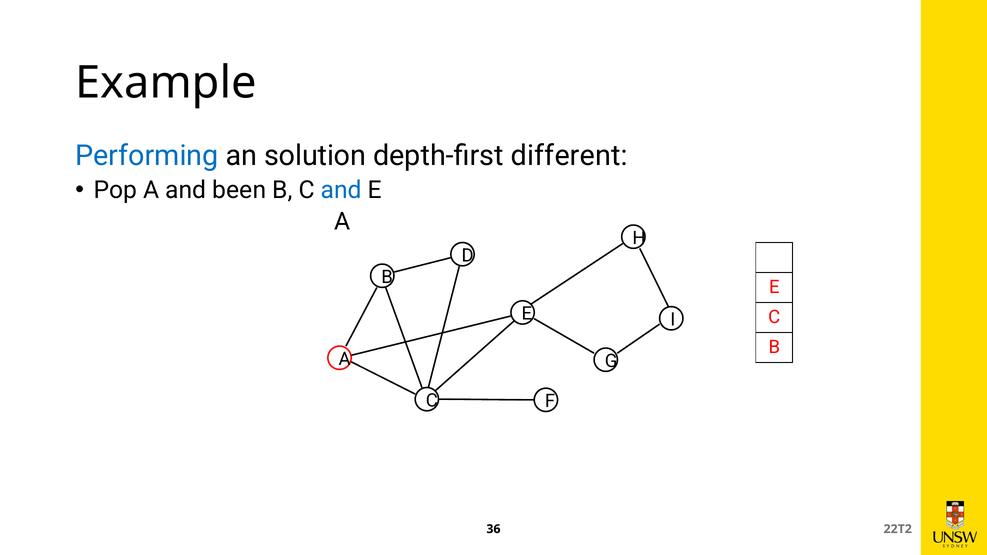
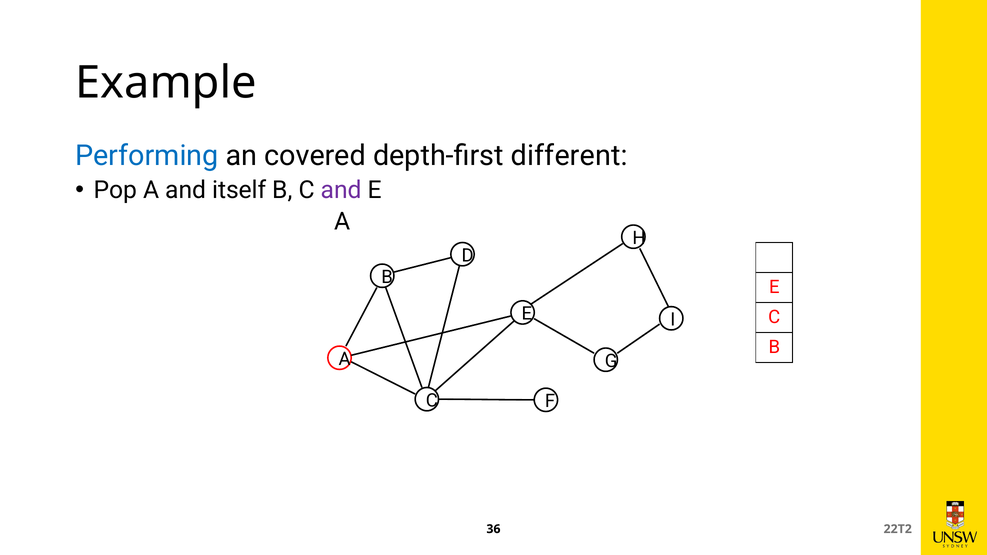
solution: solution -> covered
been: been -> itself
and at (341, 190) colour: blue -> purple
